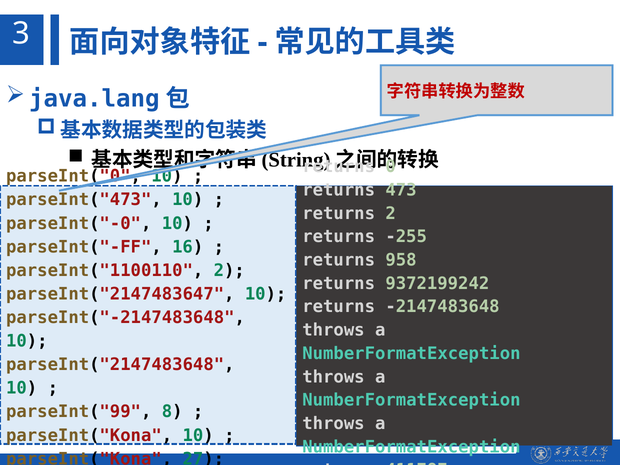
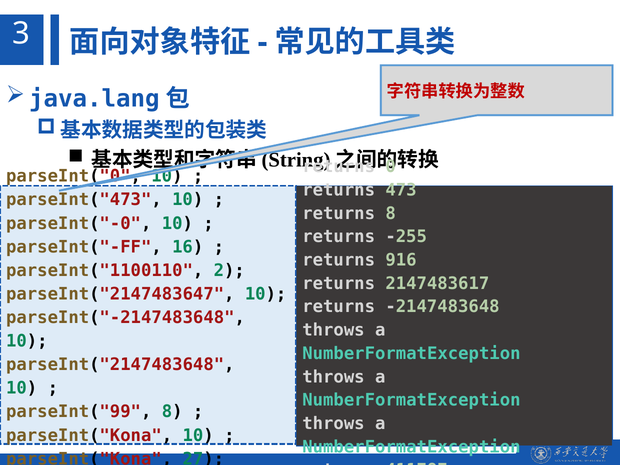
returns 2: 2 -> 8
958: 958 -> 916
9372199242: 9372199242 -> 2147483617
